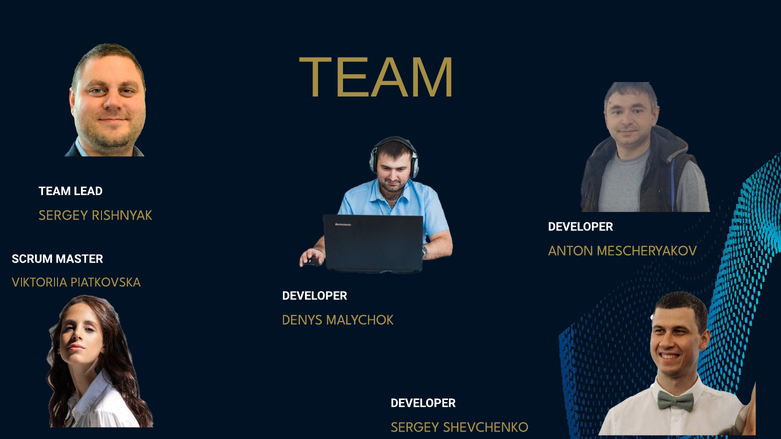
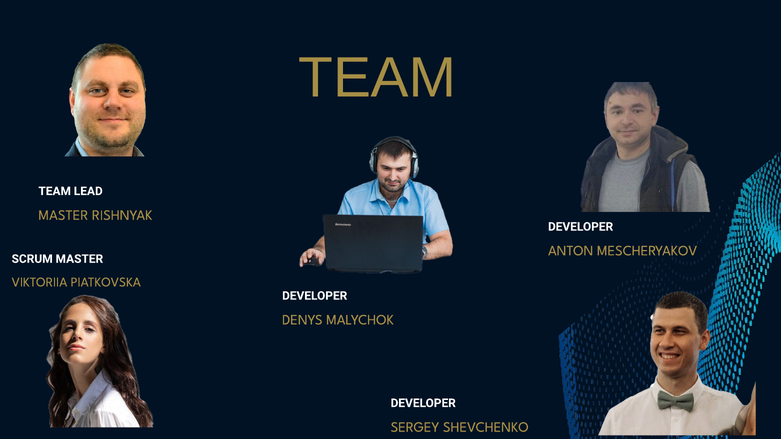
SERGEY at (63, 215): SERGEY -> MASTER
